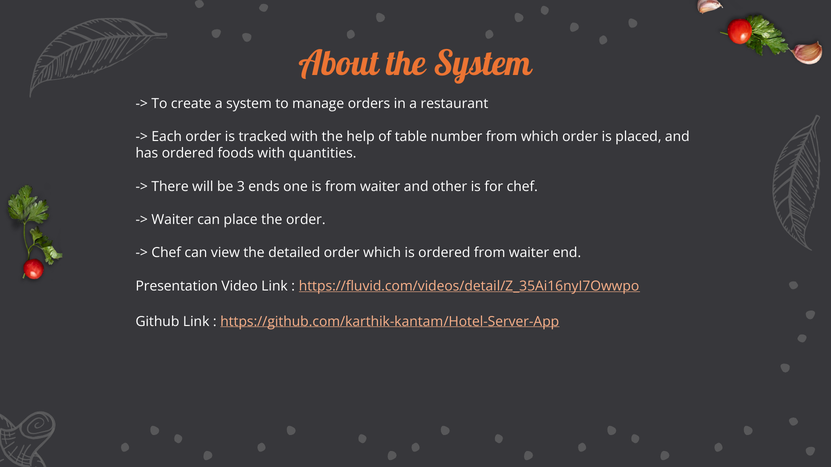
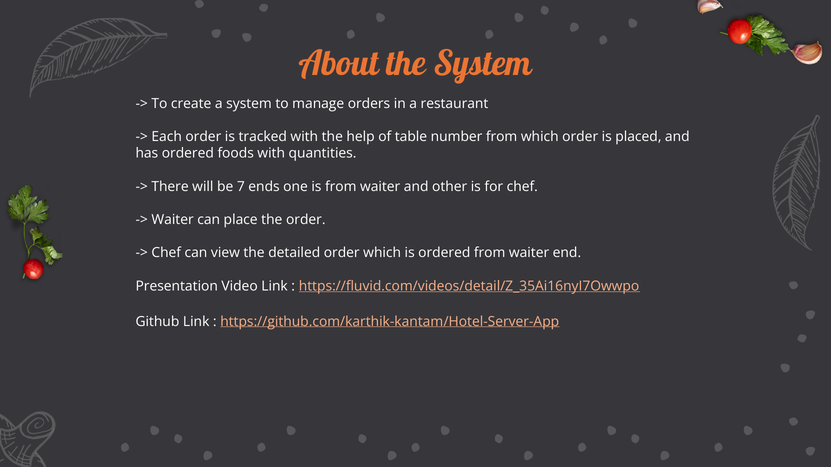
3: 3 -> 7
